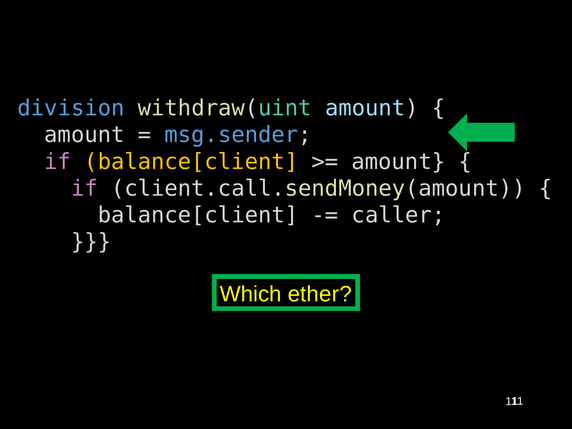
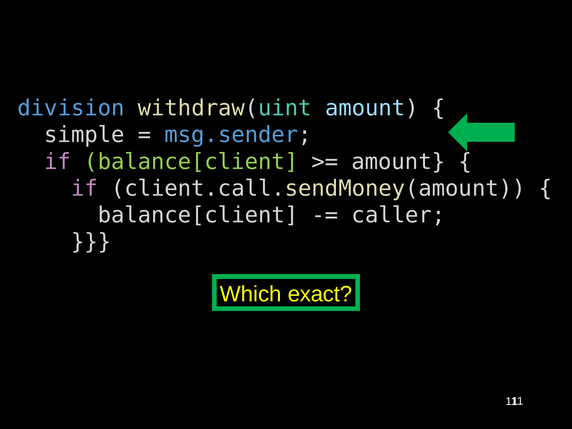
amount at (84, 135): amount -> simple
balance[client at (191, 162) colour: yellow -> light green
ether: ether -> exact
